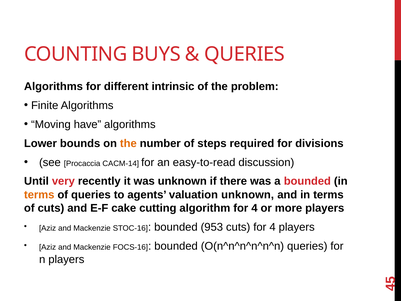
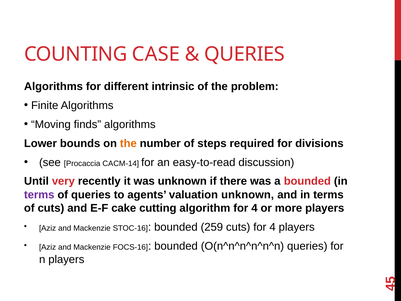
BUYS: BUYS -> CASE
have: have -> finds
terms at (39, 195) colour: orange -> purple
953: 953 -> 259
